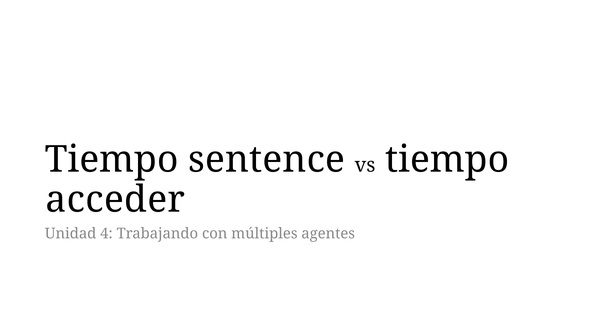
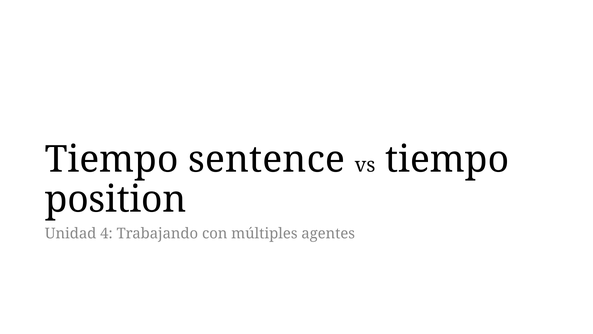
acceder: acceder -> position
